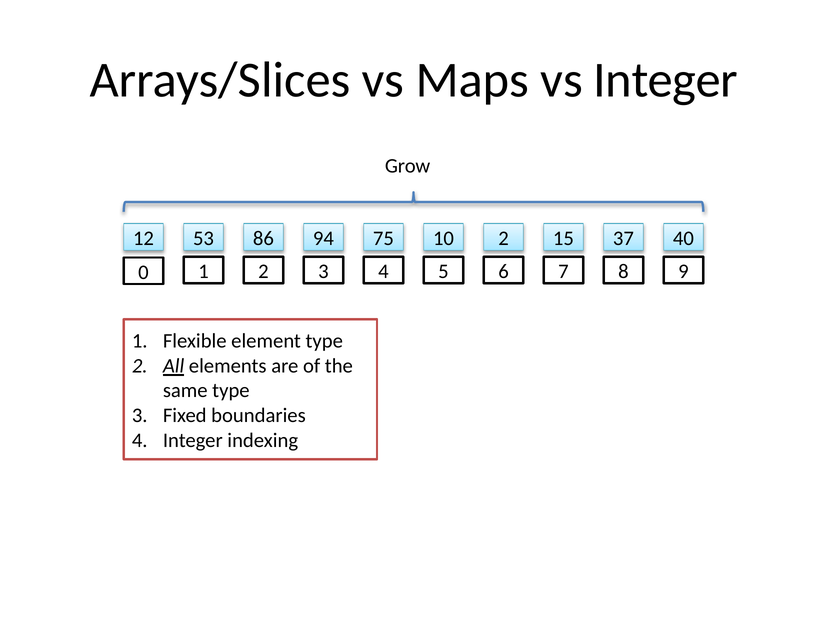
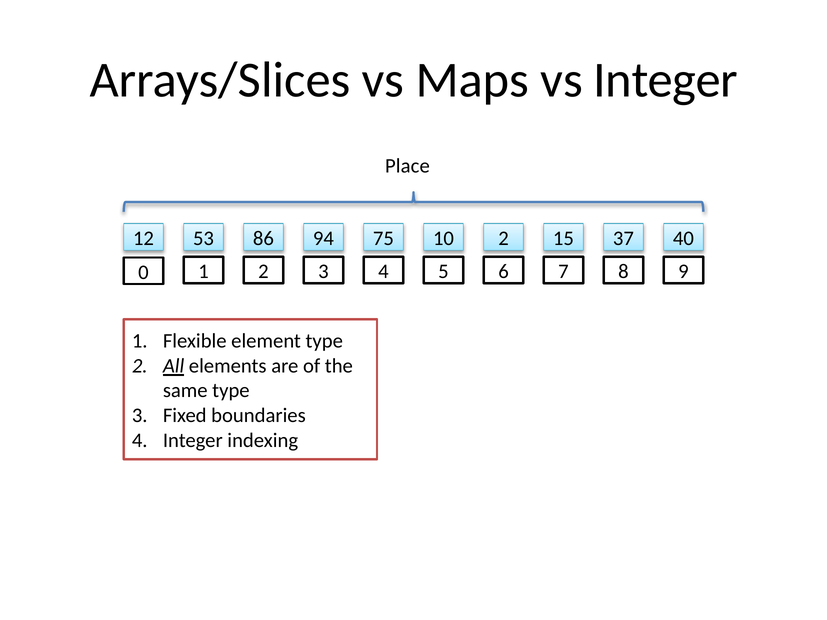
Grow: Grow -> Place
